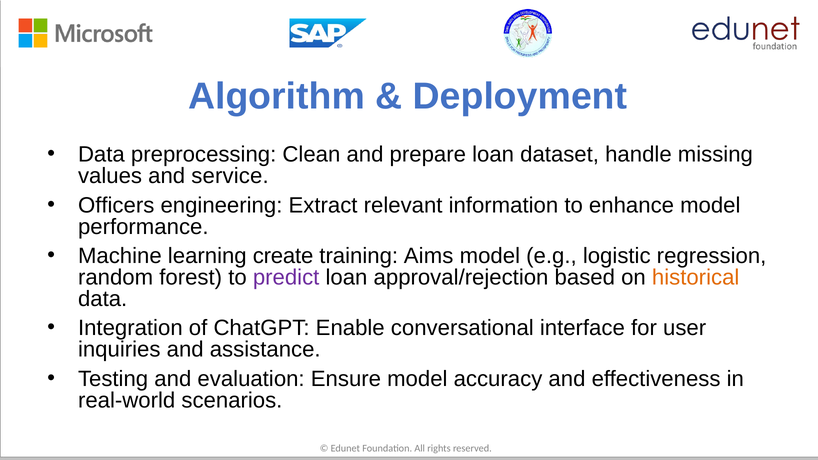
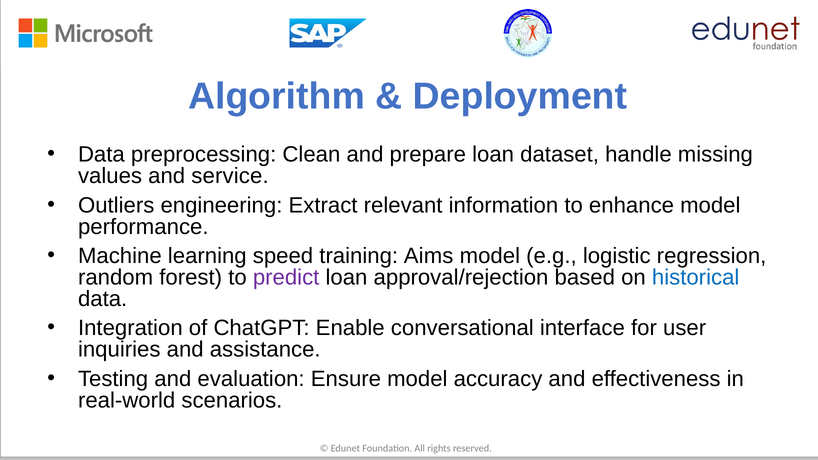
Officers: Officers -> Outliers
create: create -> speed
historical colour: orange -> blue
